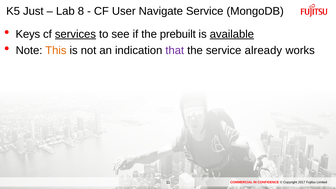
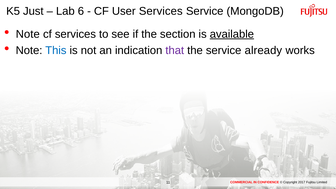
8: 8 -> 6
User Navigate: Navigate -> Services
Keys at (28, 34): Keys -> Note
services at (75, 34) underline: present -> none
prebuilt: prebuilt -> section
This colour: orange -> blue
